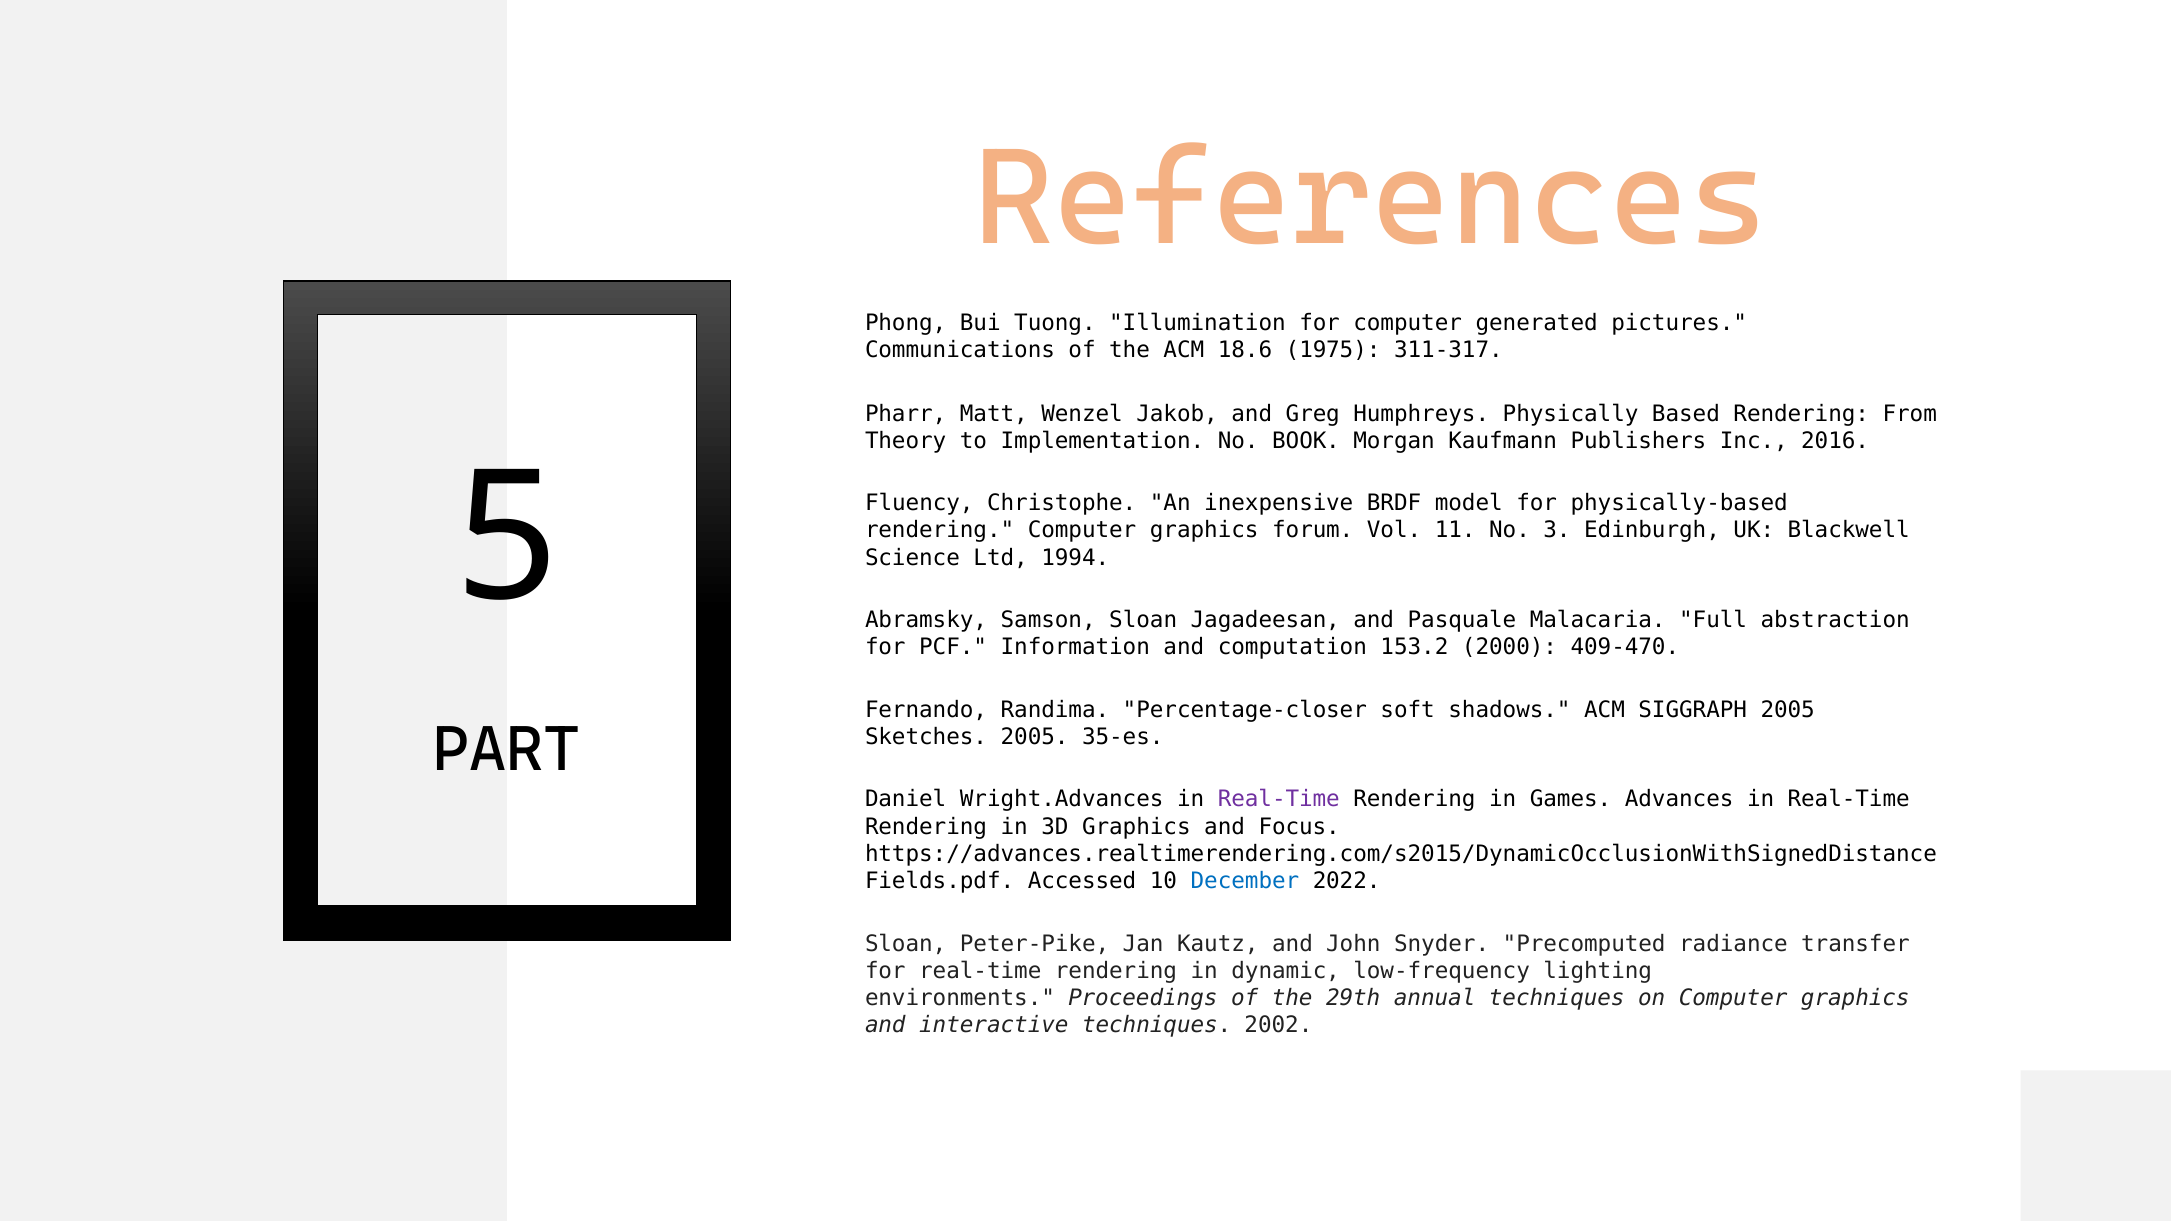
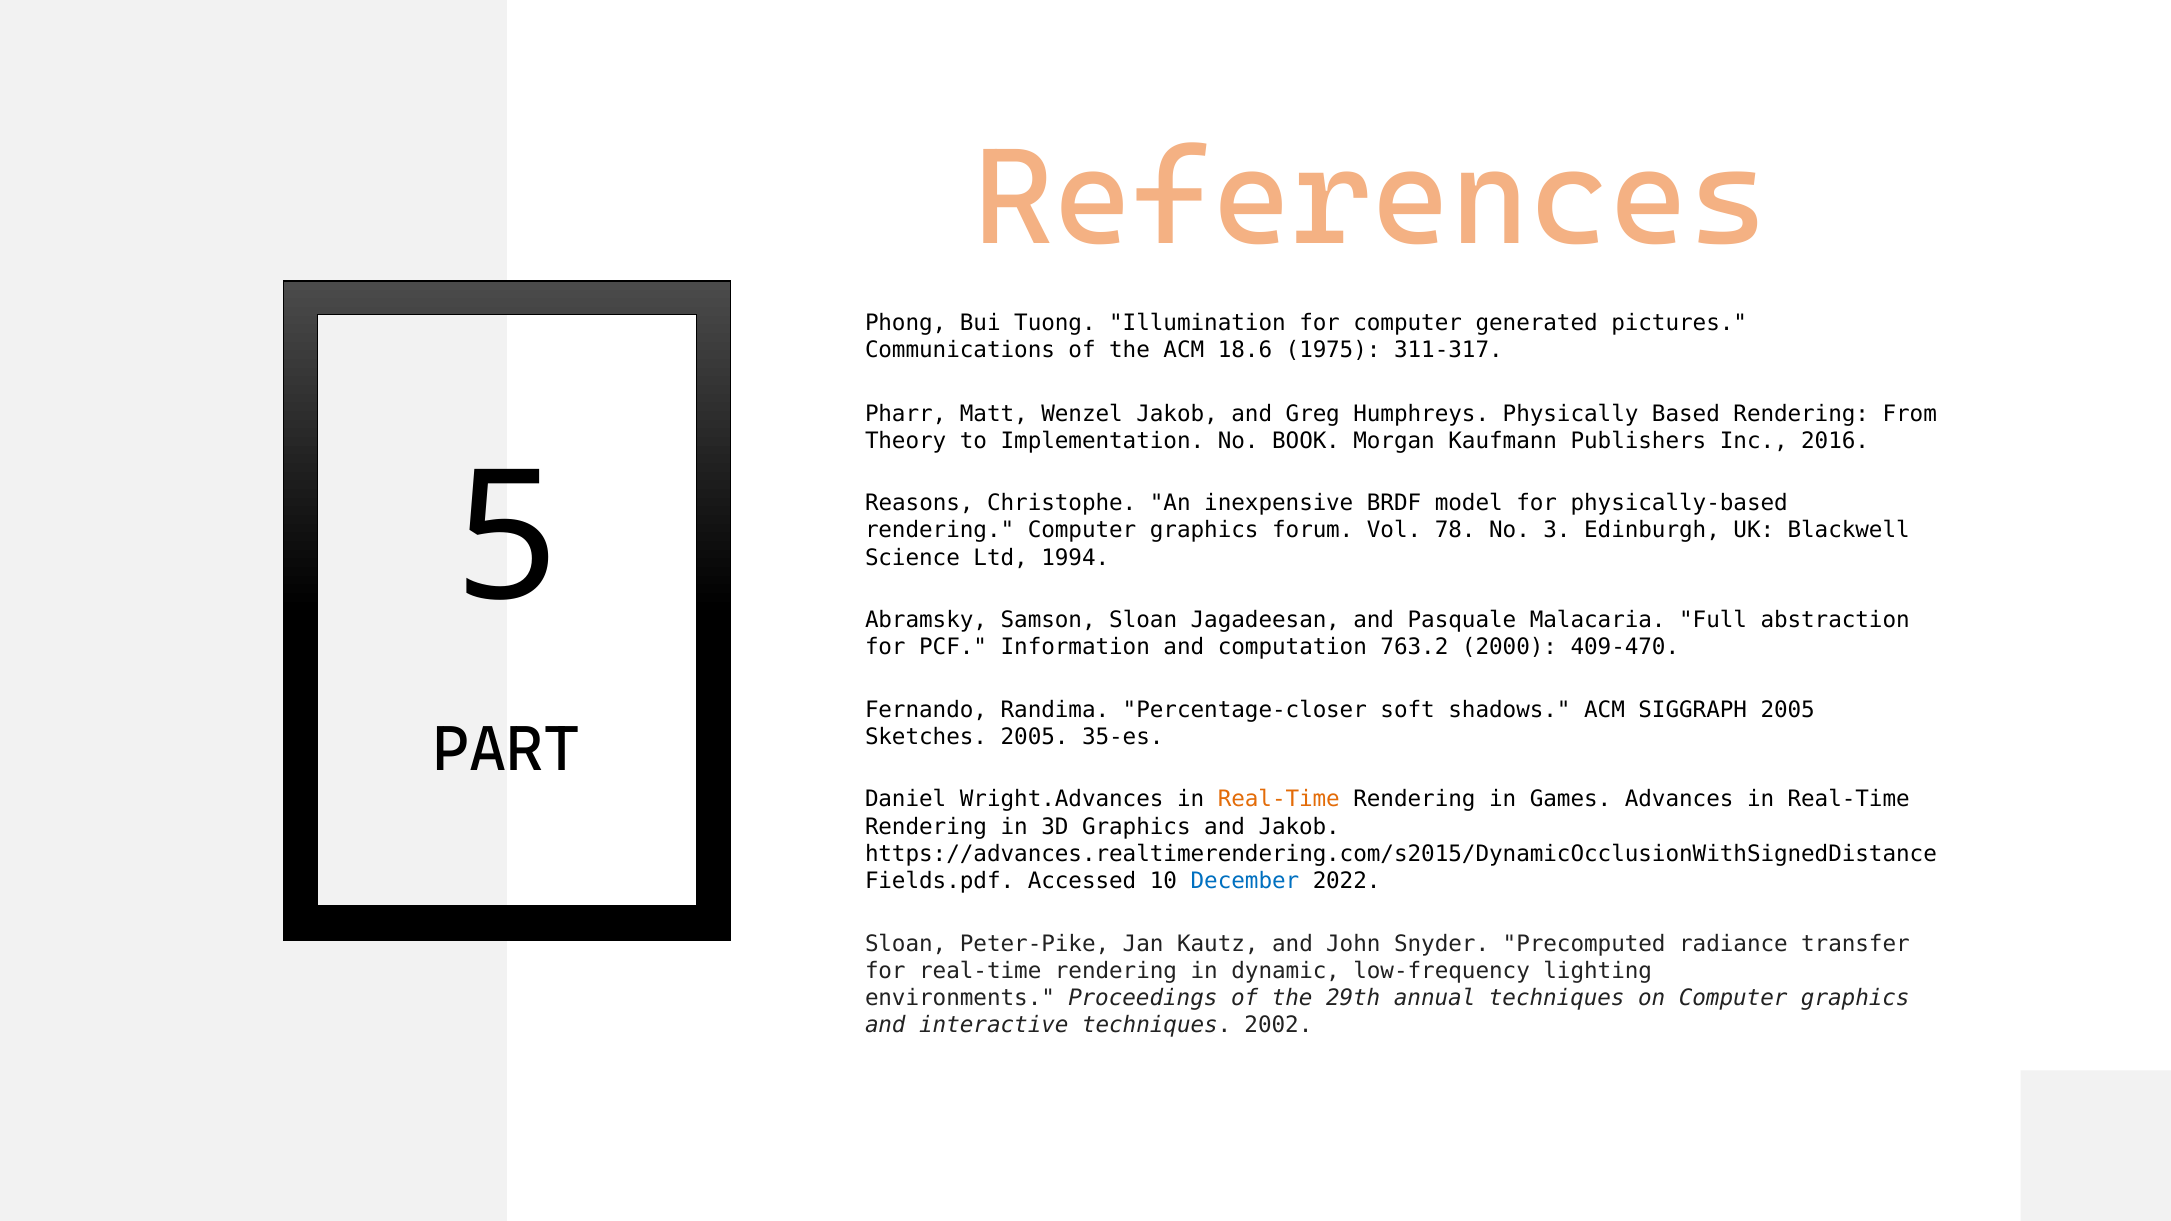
Fluency: Fluency -> Reasons
11: 11 -> 78
153.2: 153.2 -> 763.2
Real-Time at (1279, 800) colour: purple -> orange
and Focus: Focus -> Jakob
